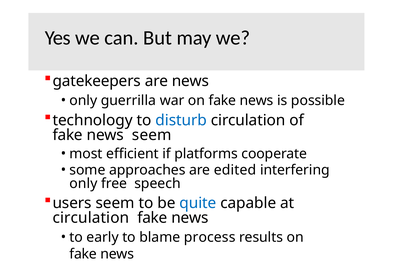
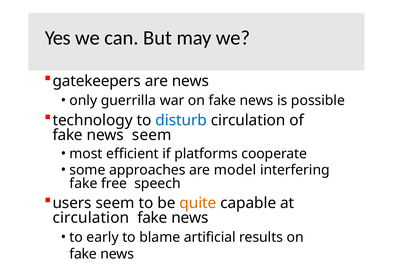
edited: edited -> model
only at (83, 183): only -> fake
quite colour: blue -> orange
process: process -> artificial
